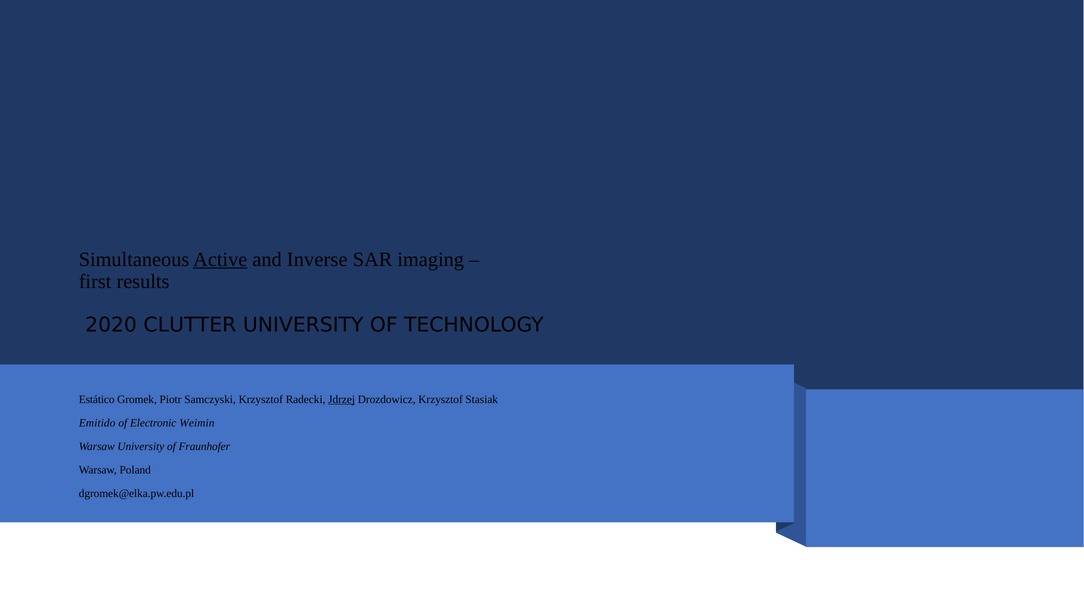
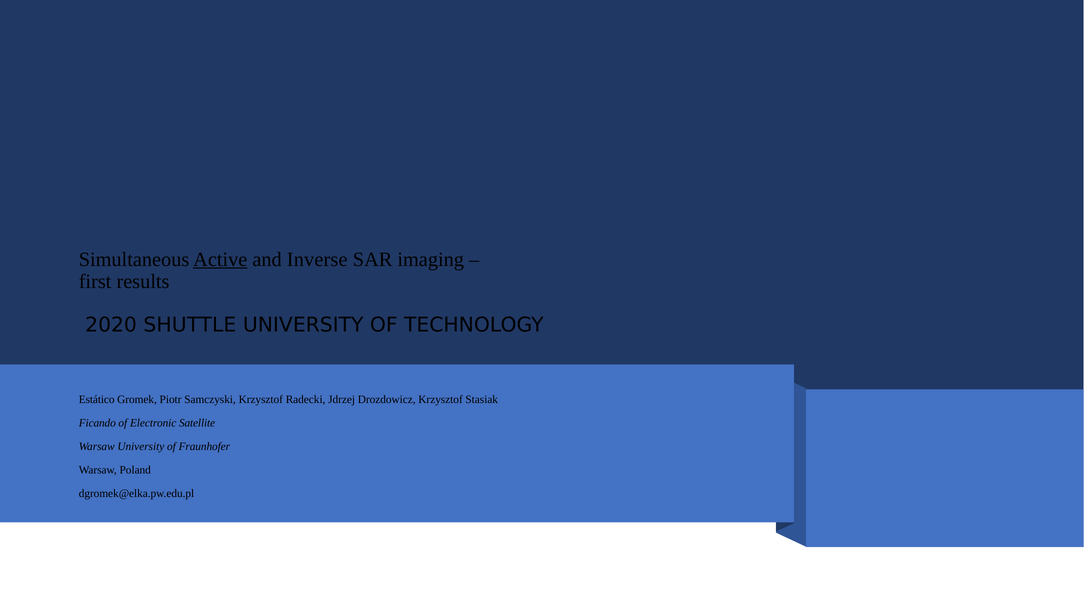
CLUTTER: CLUTTER -> SHUTTLE
Jdrzej underline: present -> none
Emitido: Emitido -> Ficando
Weimin: Weimin -> Satellite
